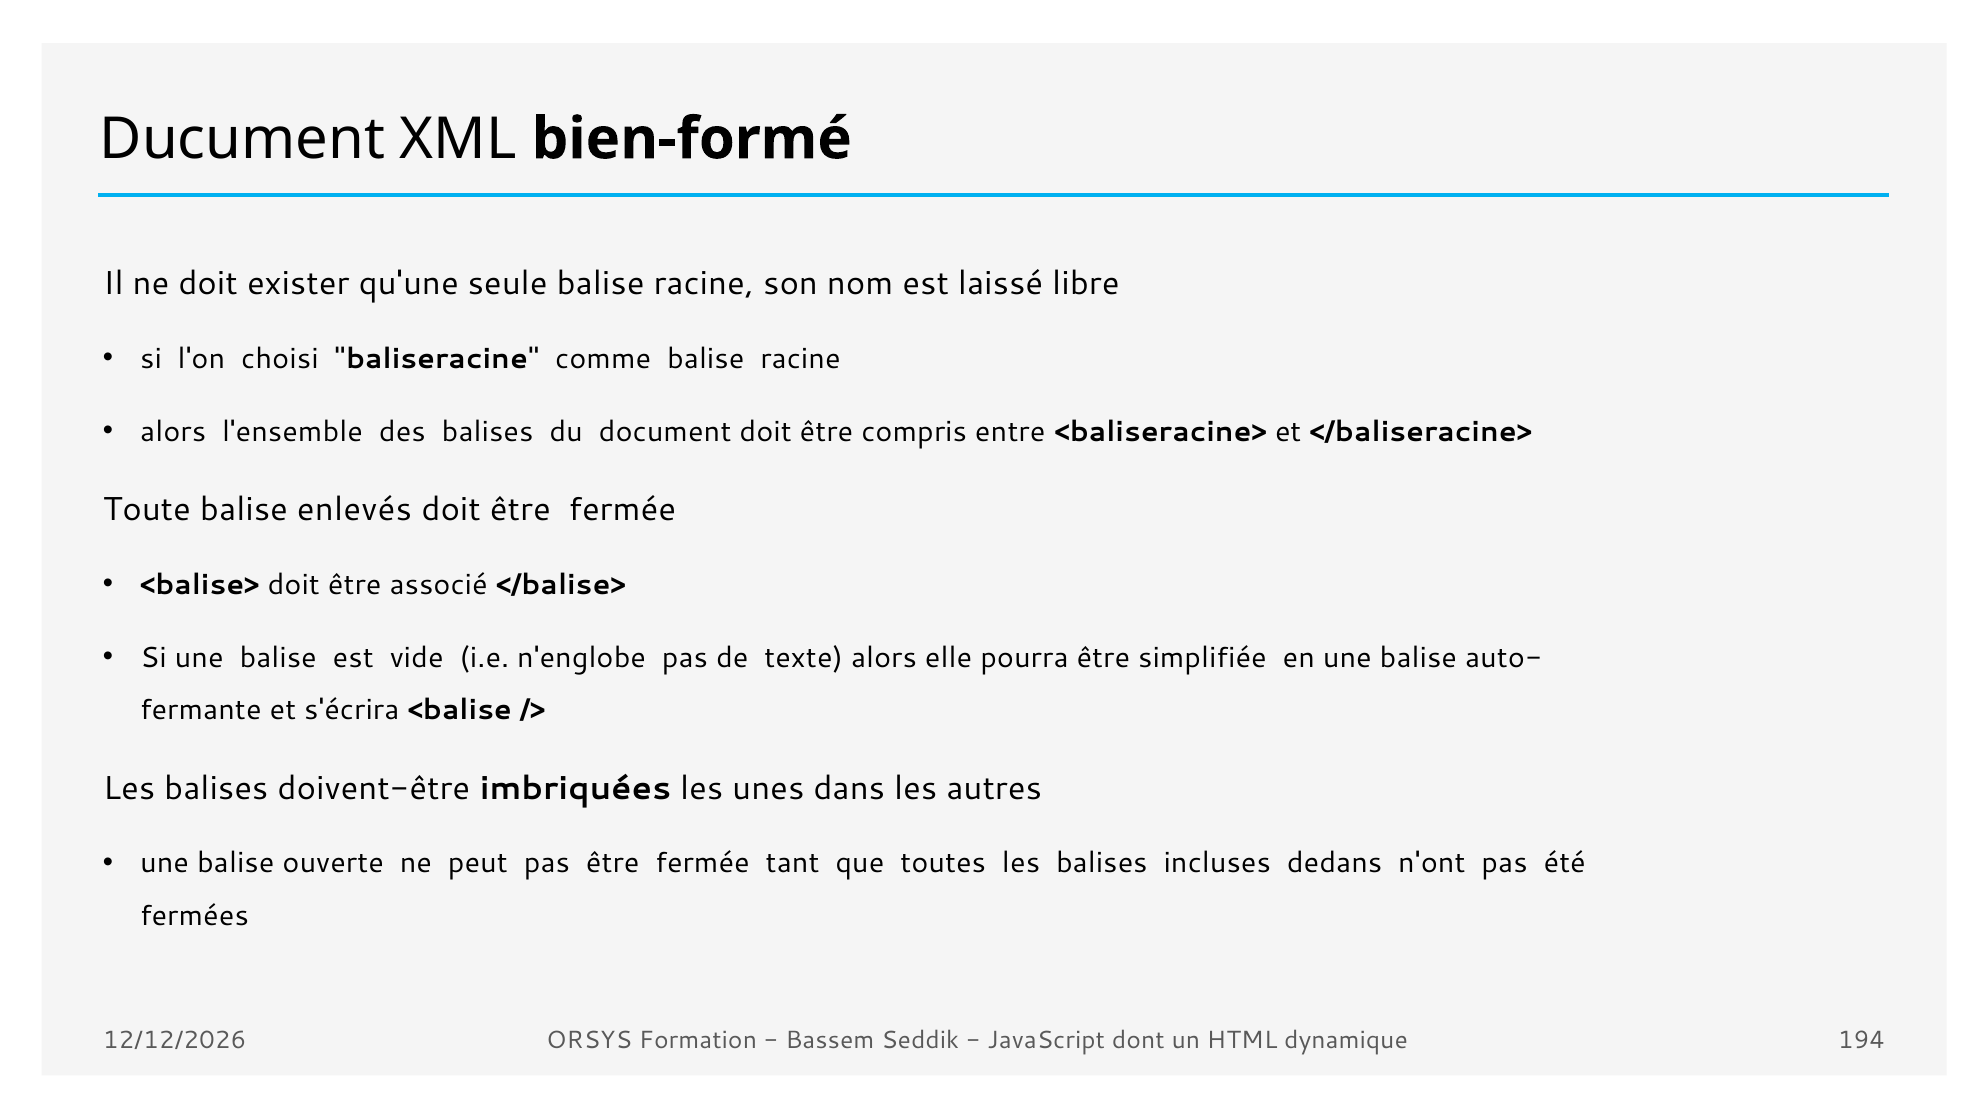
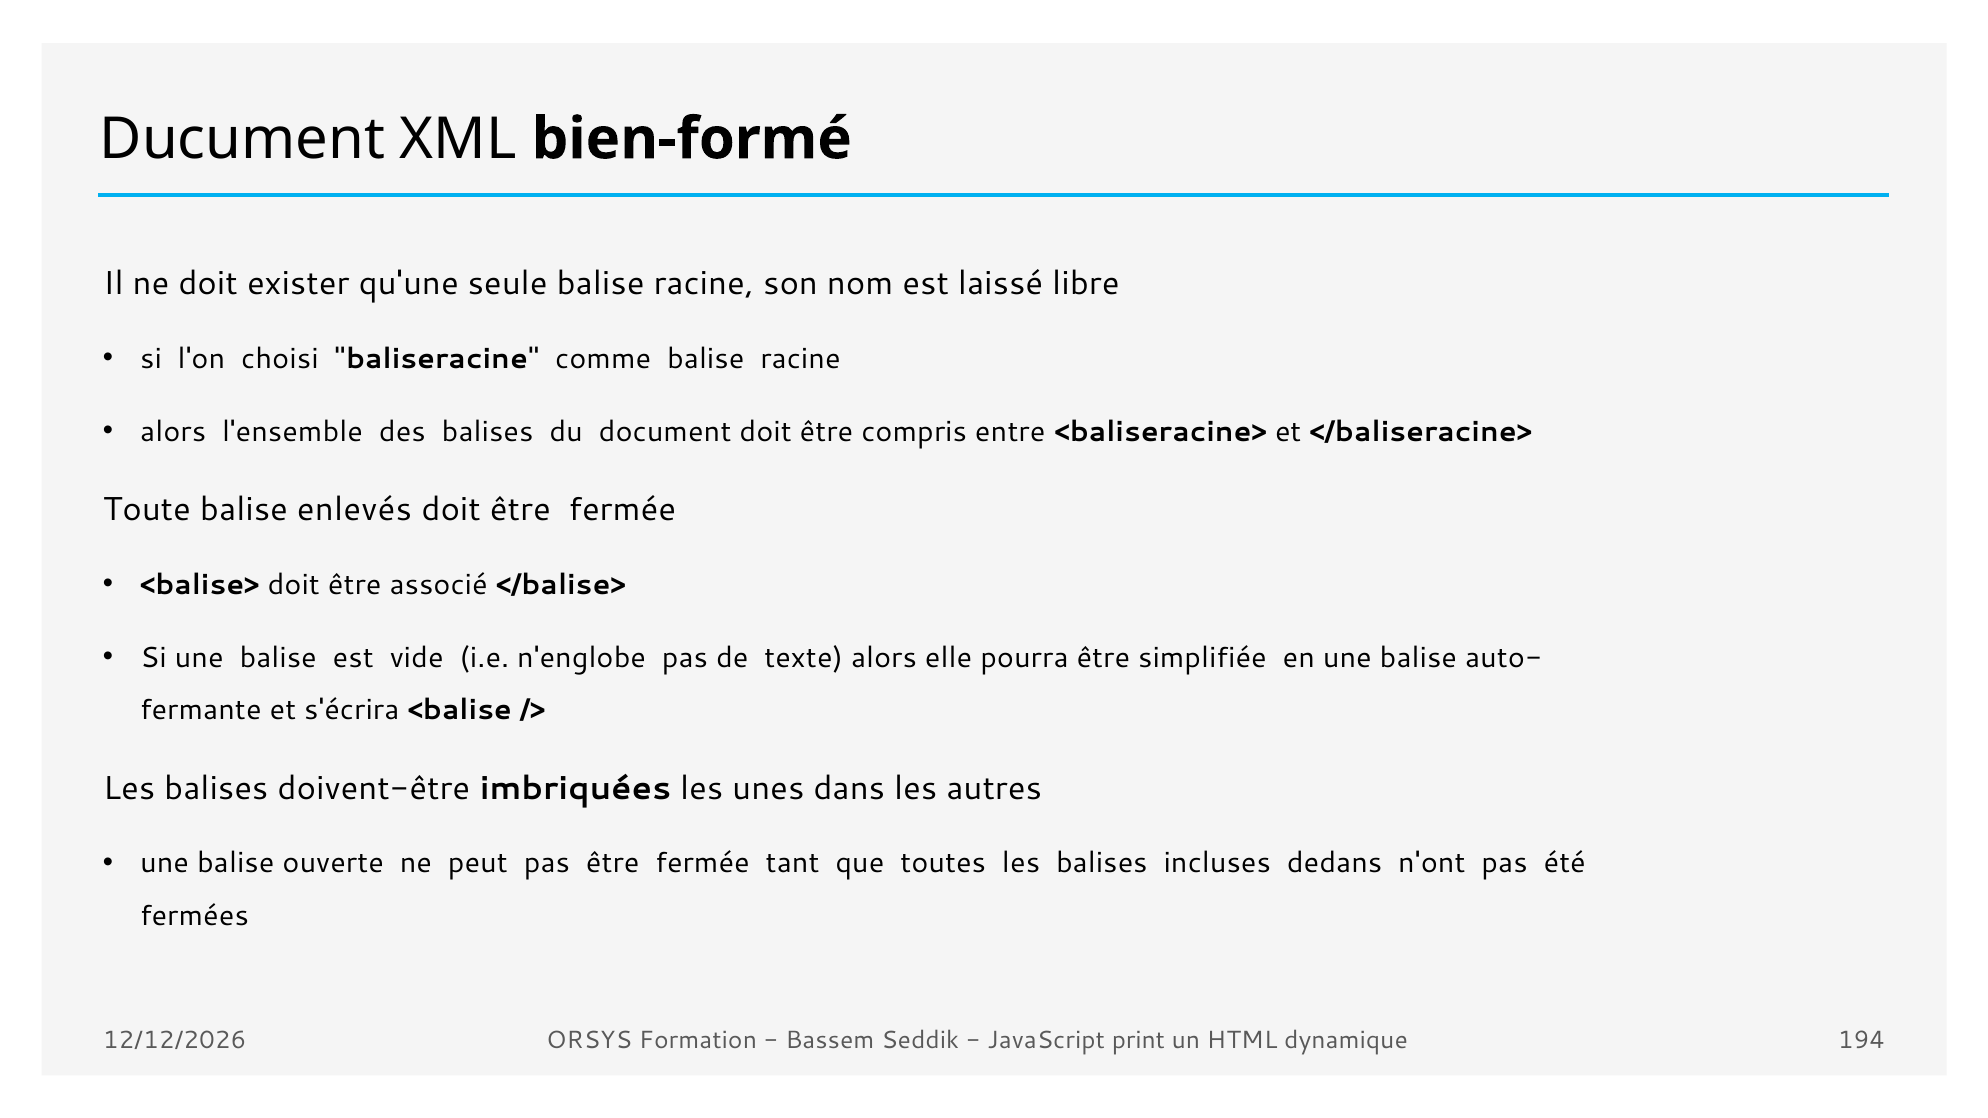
dont: dont -> print
